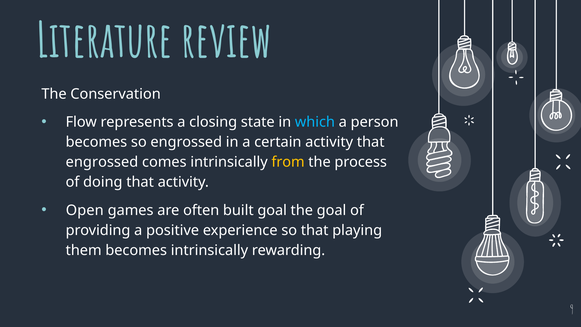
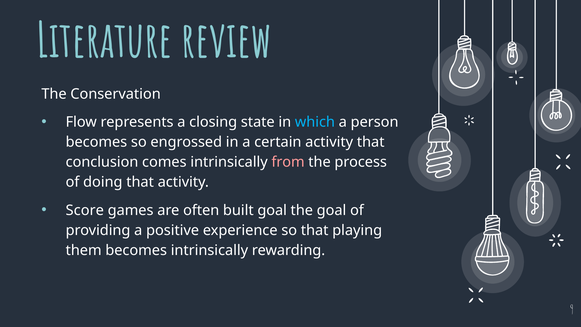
engrossed at (102, 162): engrossed -> conclusion
from colour: yellow -> pink
Open: Open -> Score
